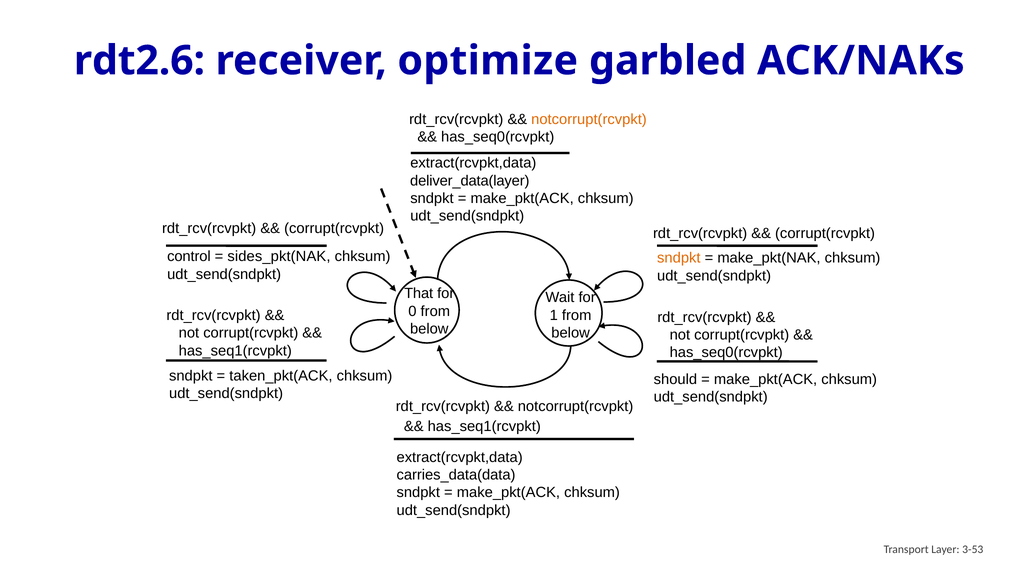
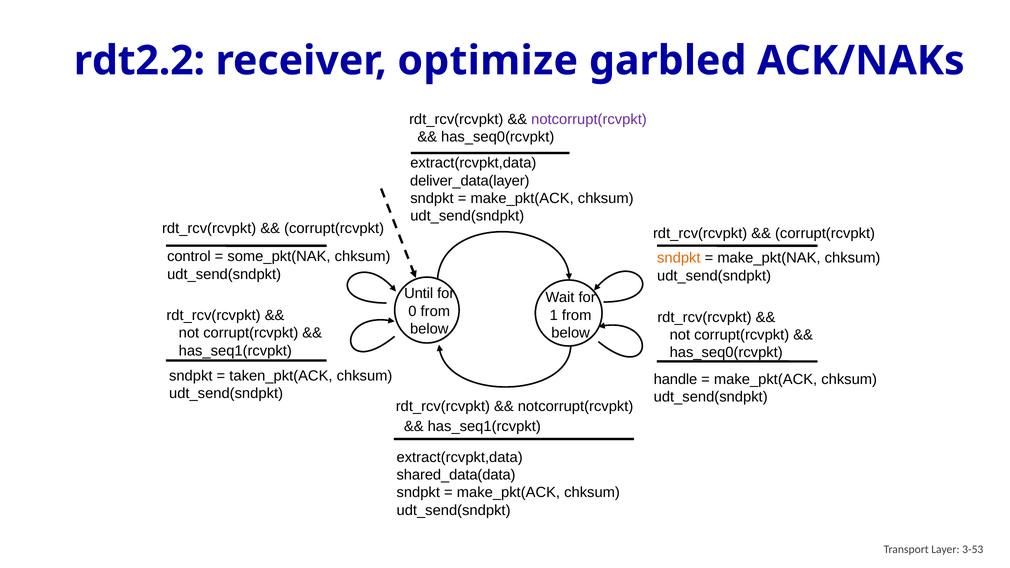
rdt2.6: rdt2.6 -> rdt2.2
notcorrupt(rcvpkt at (589, 119) colour: orange -> purple
sides_pkt(NAK: sides_pkt(NAK -> some_pkt(NAK
That: That -> Until
should: should -> handle
carries_data(data: carries_data(data -> shared_data(data
